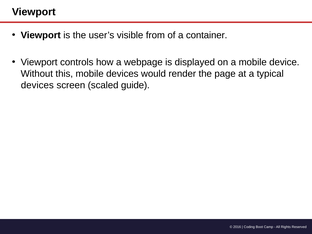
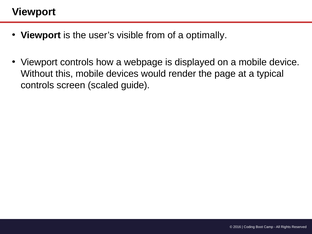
container: container -> optimally
devices at (37, 85): devices -> controls
